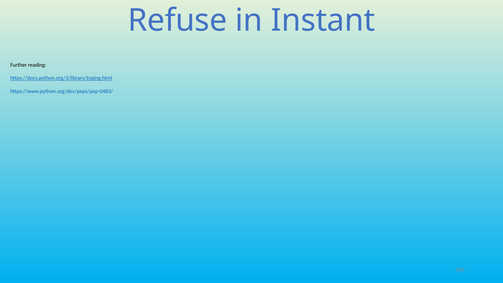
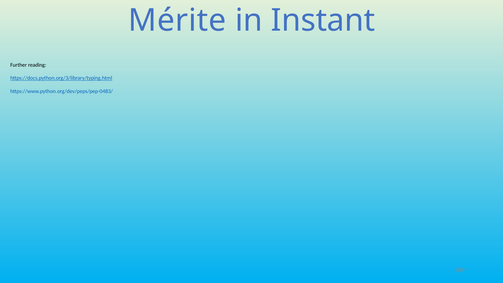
Refuse: Refuse -> Mérite
